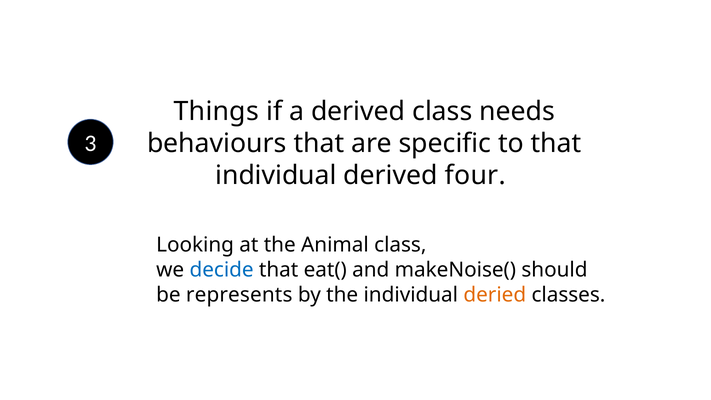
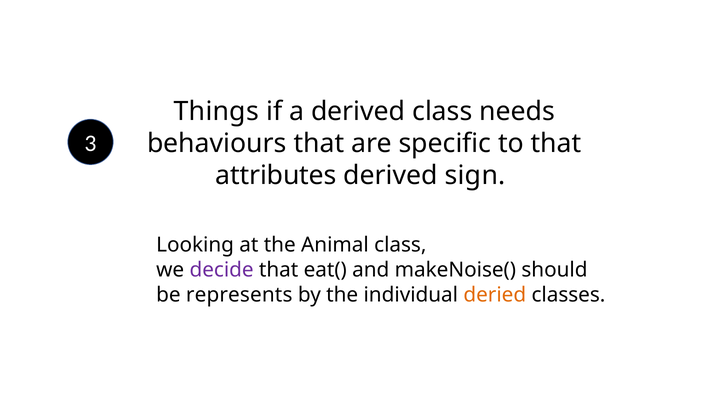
individual at (276, 175): individual -> attributes
four: four -> sign
decide colour: blue -> purple
